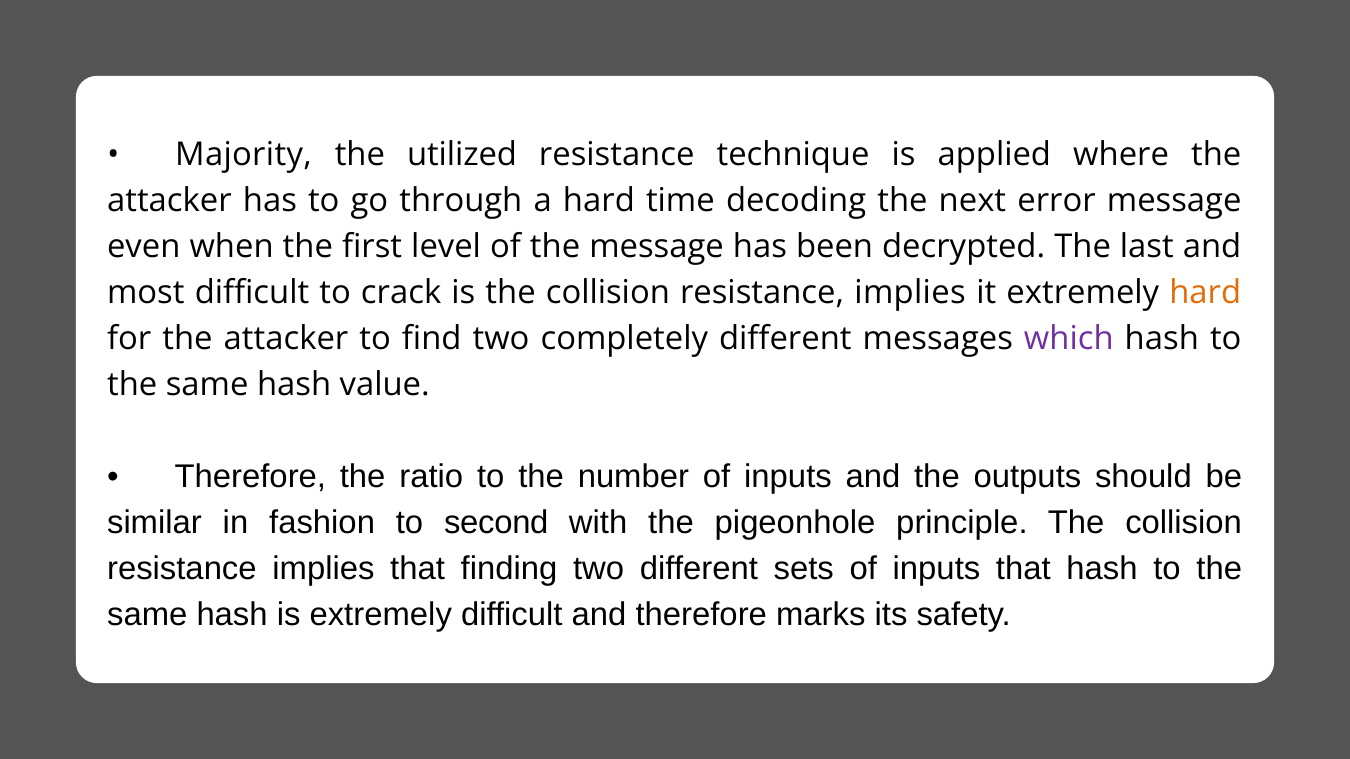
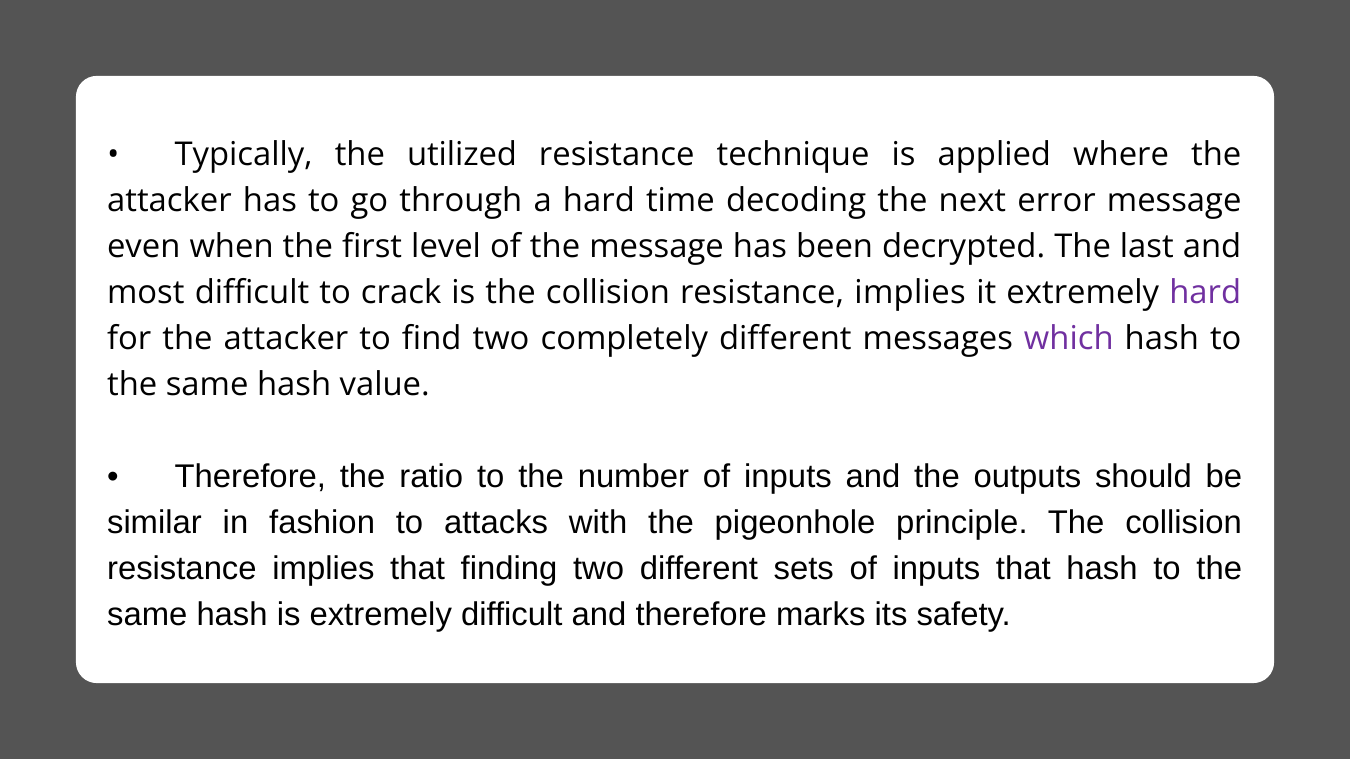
Majority: Majority -> Typically
hard at (1205, 293) colour: orange -> purple
second: second -> attacks
